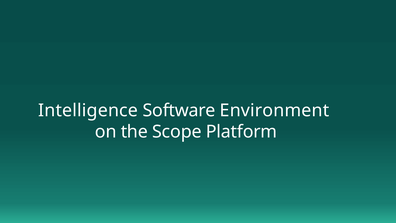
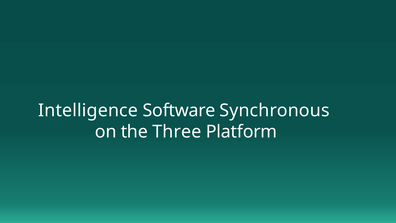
Environment: Environment -> Synchronous
Scope: Scope -> Three
